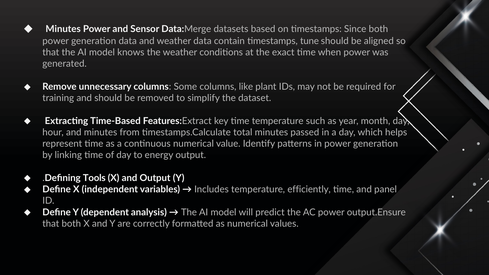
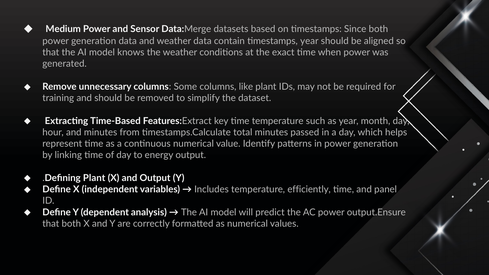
Minutes at (63, 29): Minutes -> Medium
timestamps tune: tune -> year
.Defining Tools: Tools -> Plant
